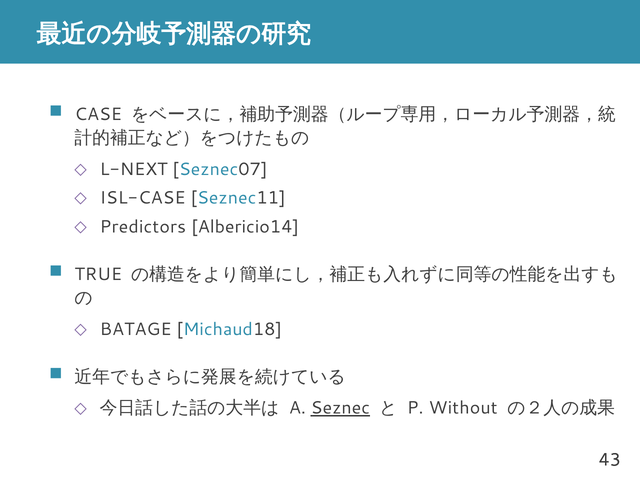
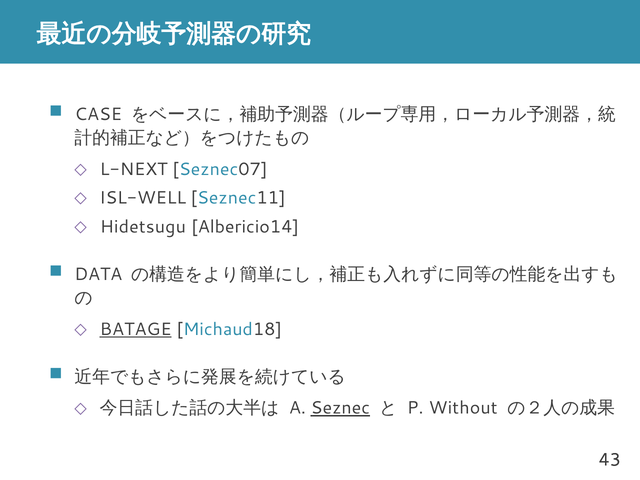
ISL-CASE: ISL-CASE -> ISL-WELL
Predictors: Predictors -> Hidetsugu
TRUE: TRUE -> DATA
BATAGE underline: none -> present
